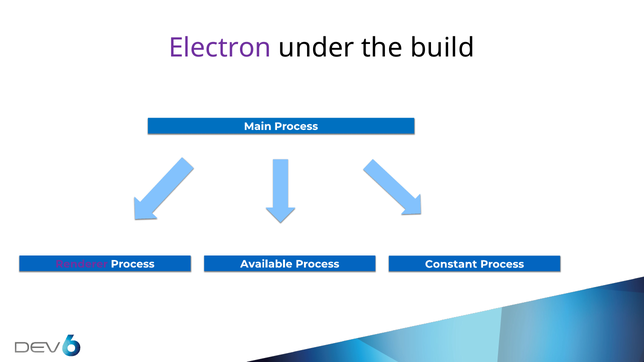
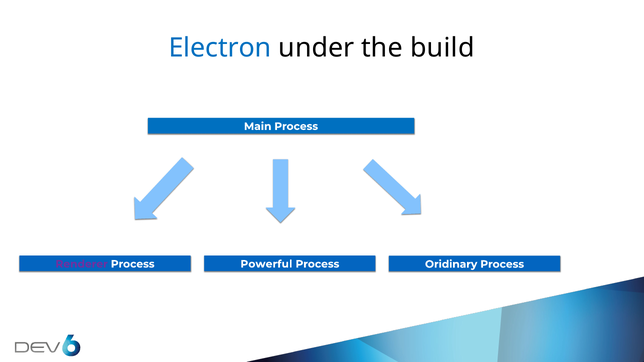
Electron colour: purple -> blue
Available: Available -> Powerful
Constant: Constant -> Oridinary
